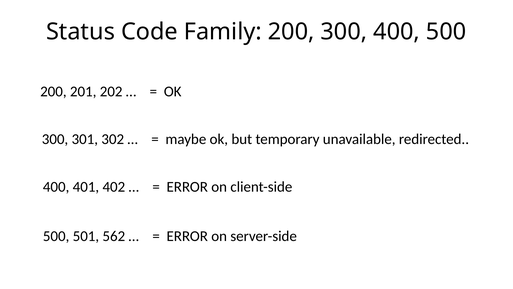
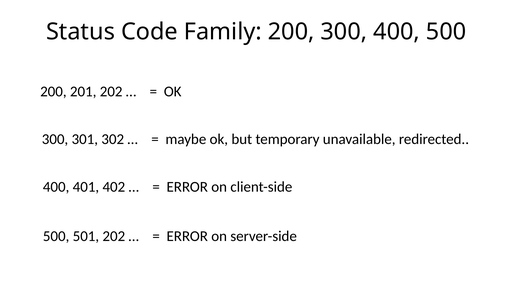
501 562: 562 -> 202
